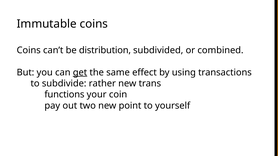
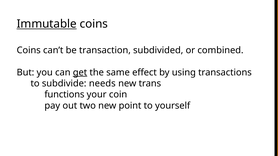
Immutable underline: none -> present
distribution: distribution -> transaction
rather: rather -> needs
